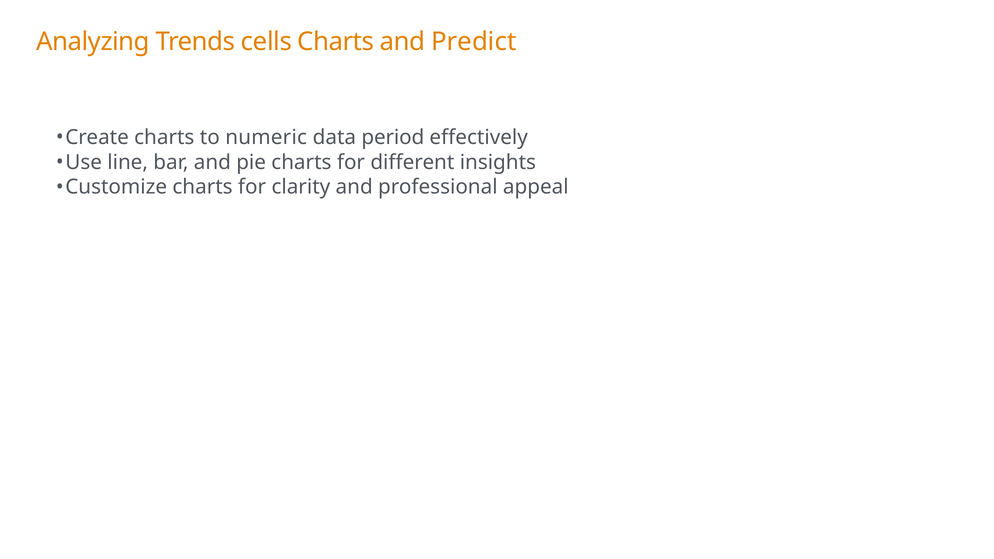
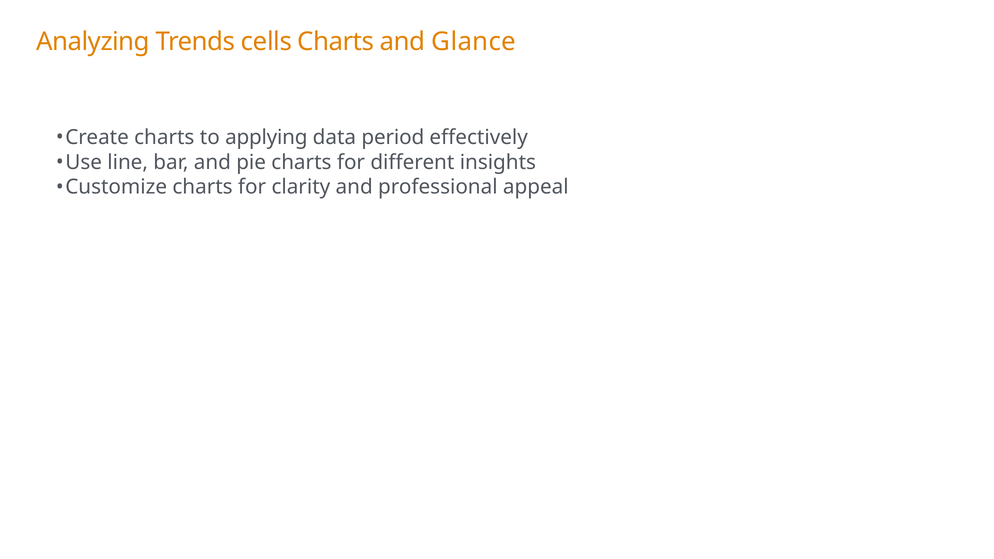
Predict: Predict -> Glance
numeric: numeric -> applying
